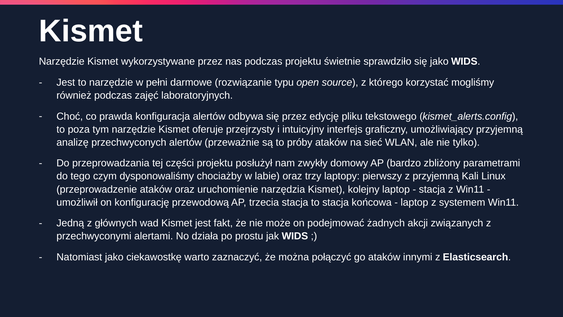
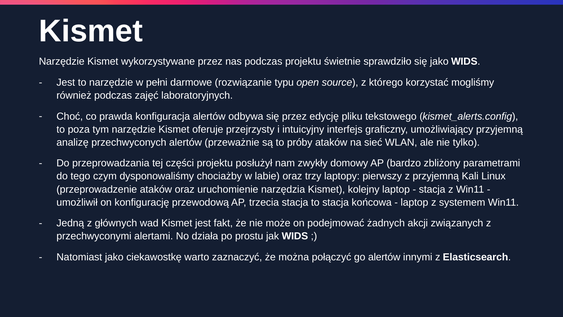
go ataków: ataków -> alertów
